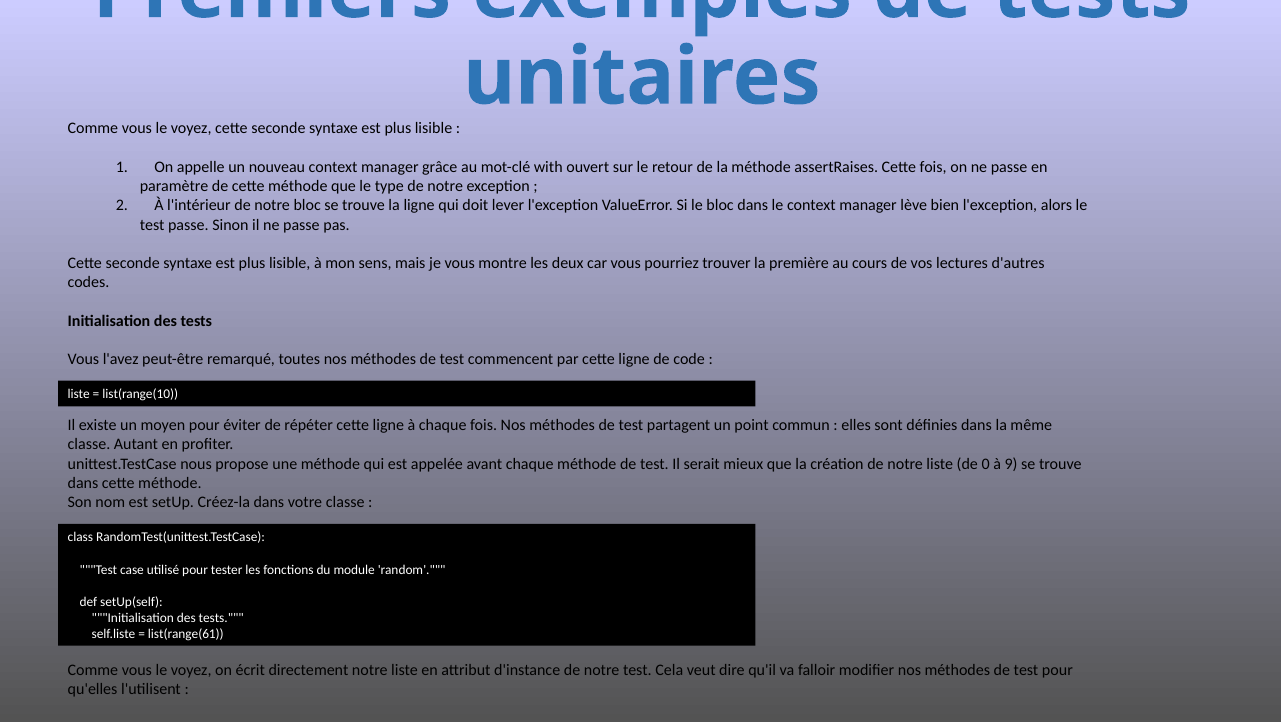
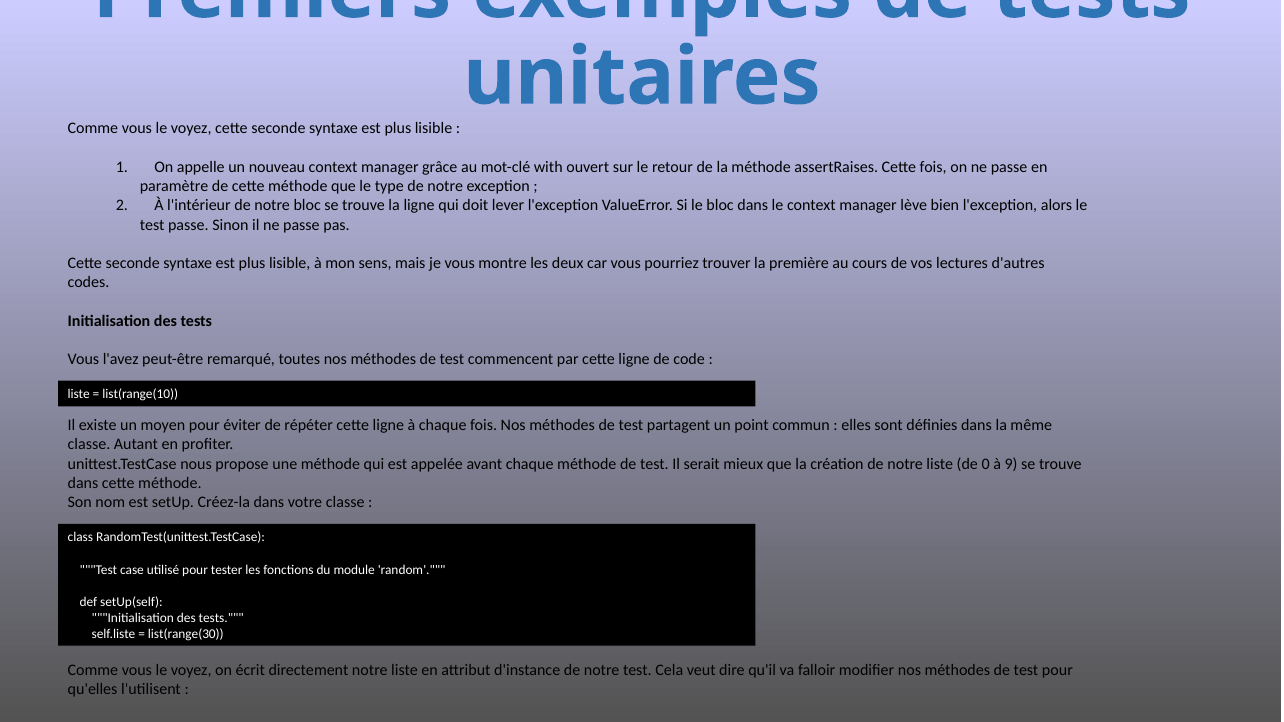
list(range(61: list(range(61 -> list(range(30
